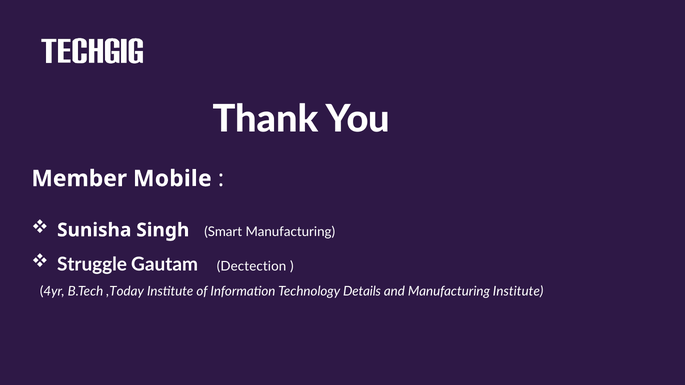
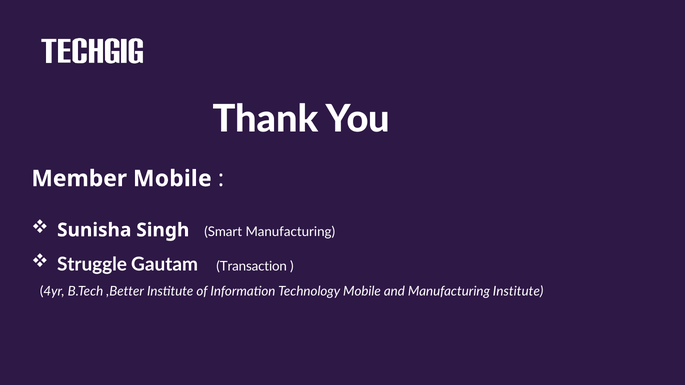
Dectection: Dectection -> Transaction
,Today: ,Today -> ,Better
Technology Details: Details -> Mobile
